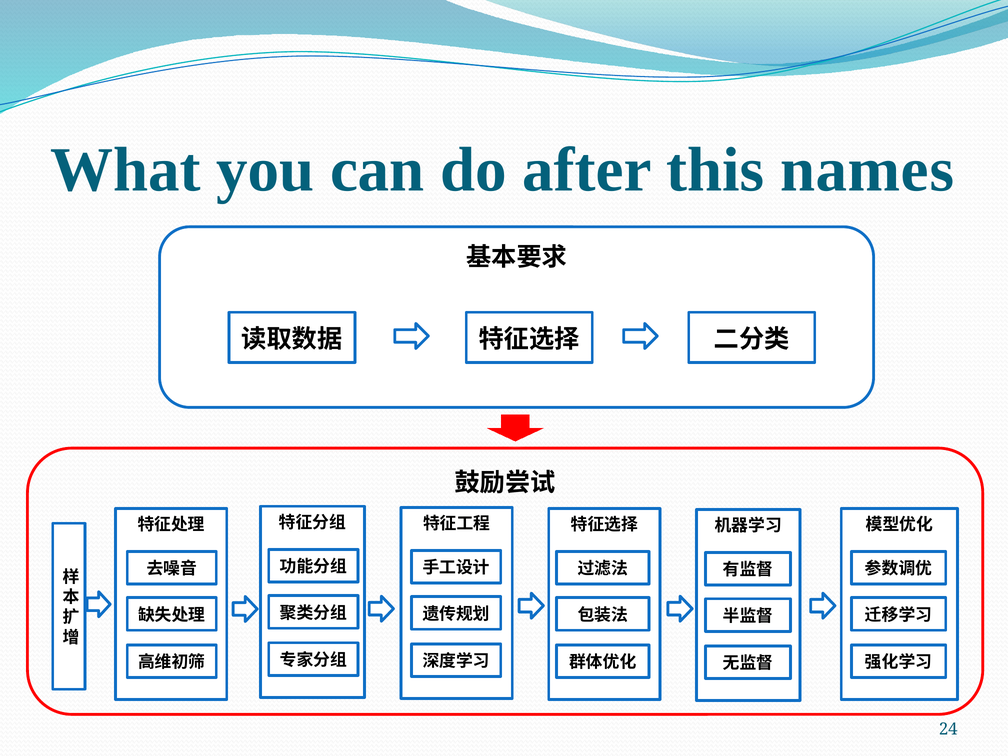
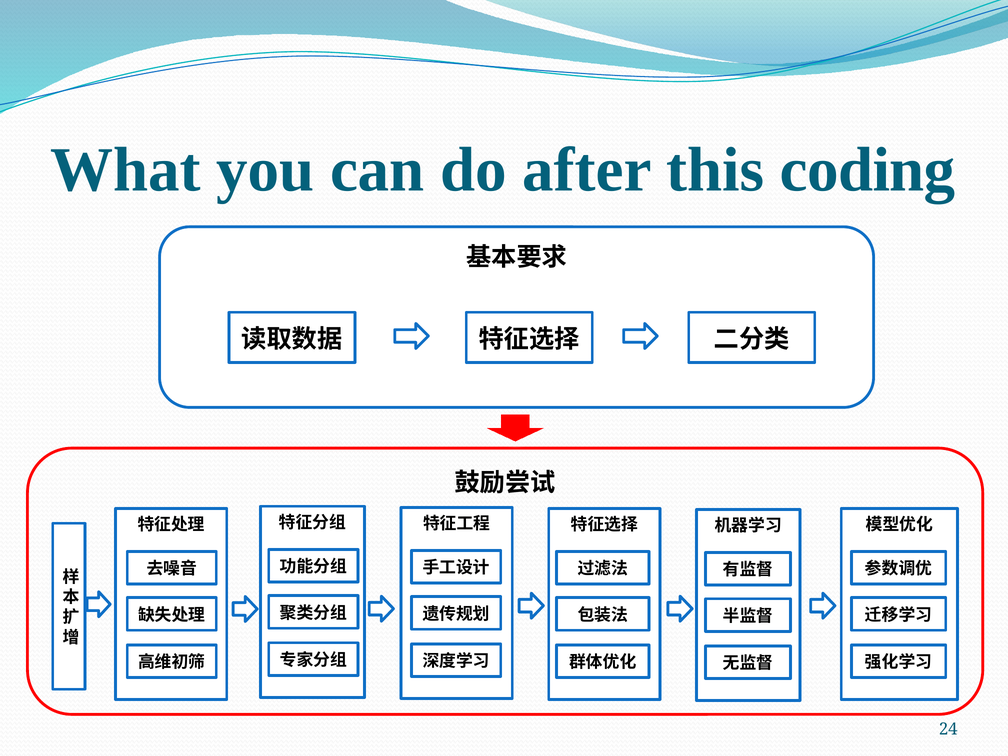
names: names -> coding
